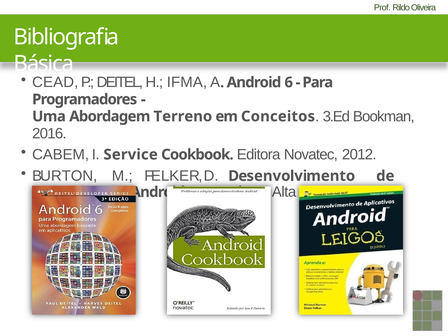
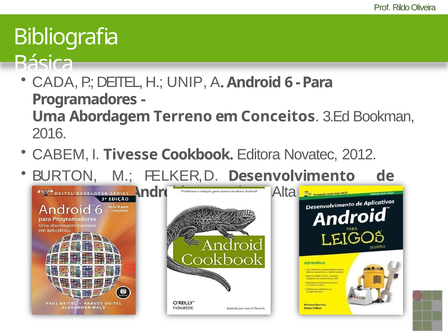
CEAD: CEAD -> CADA
IFMA: IFMA -> UNIP
Service: Service -> Tivesse
